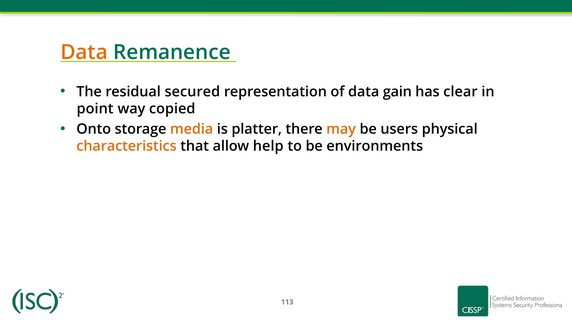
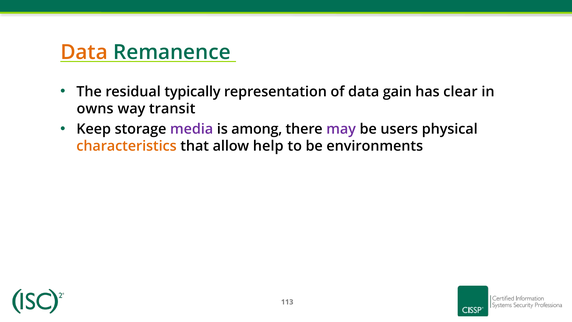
secured: secured -> typically
point: point -> owns
copied: copied -> transit
Onto: Onto -> Keep
media colour: orange -> purple
platter: platter -> among
may colour: orange -> purple
